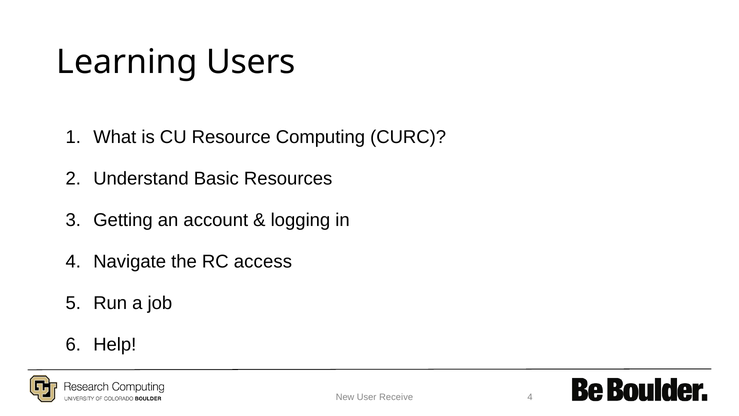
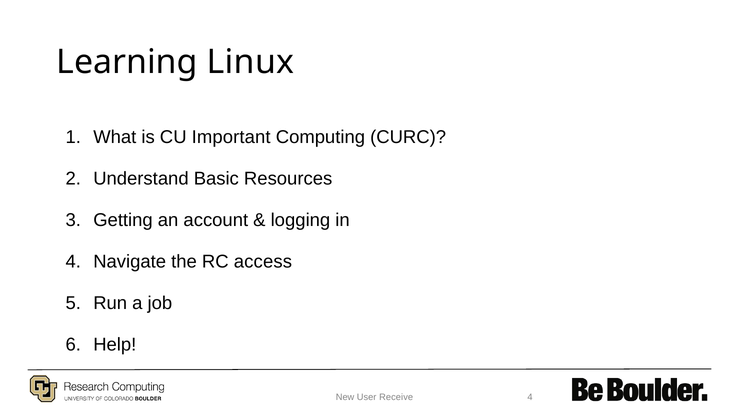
Users: Users -> Linux
Resource: Resource -> Important
